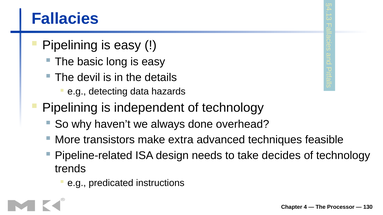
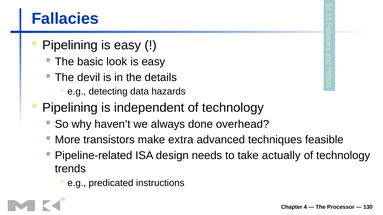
long: long -> look
decides: decides -> actually
